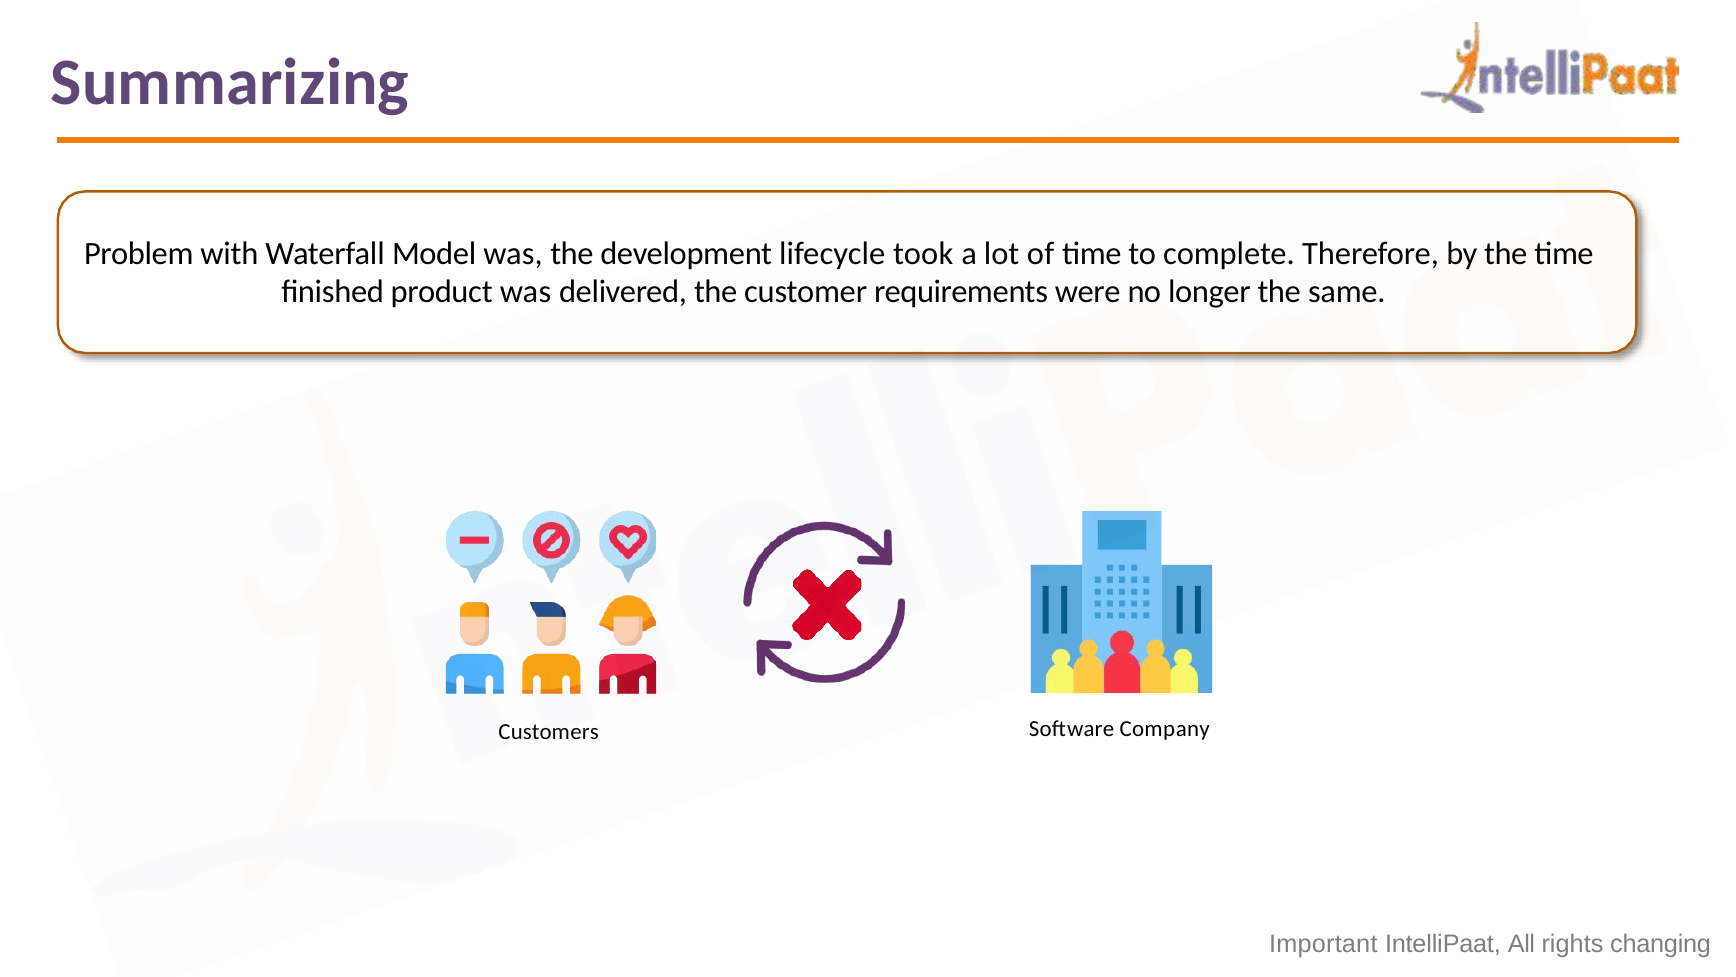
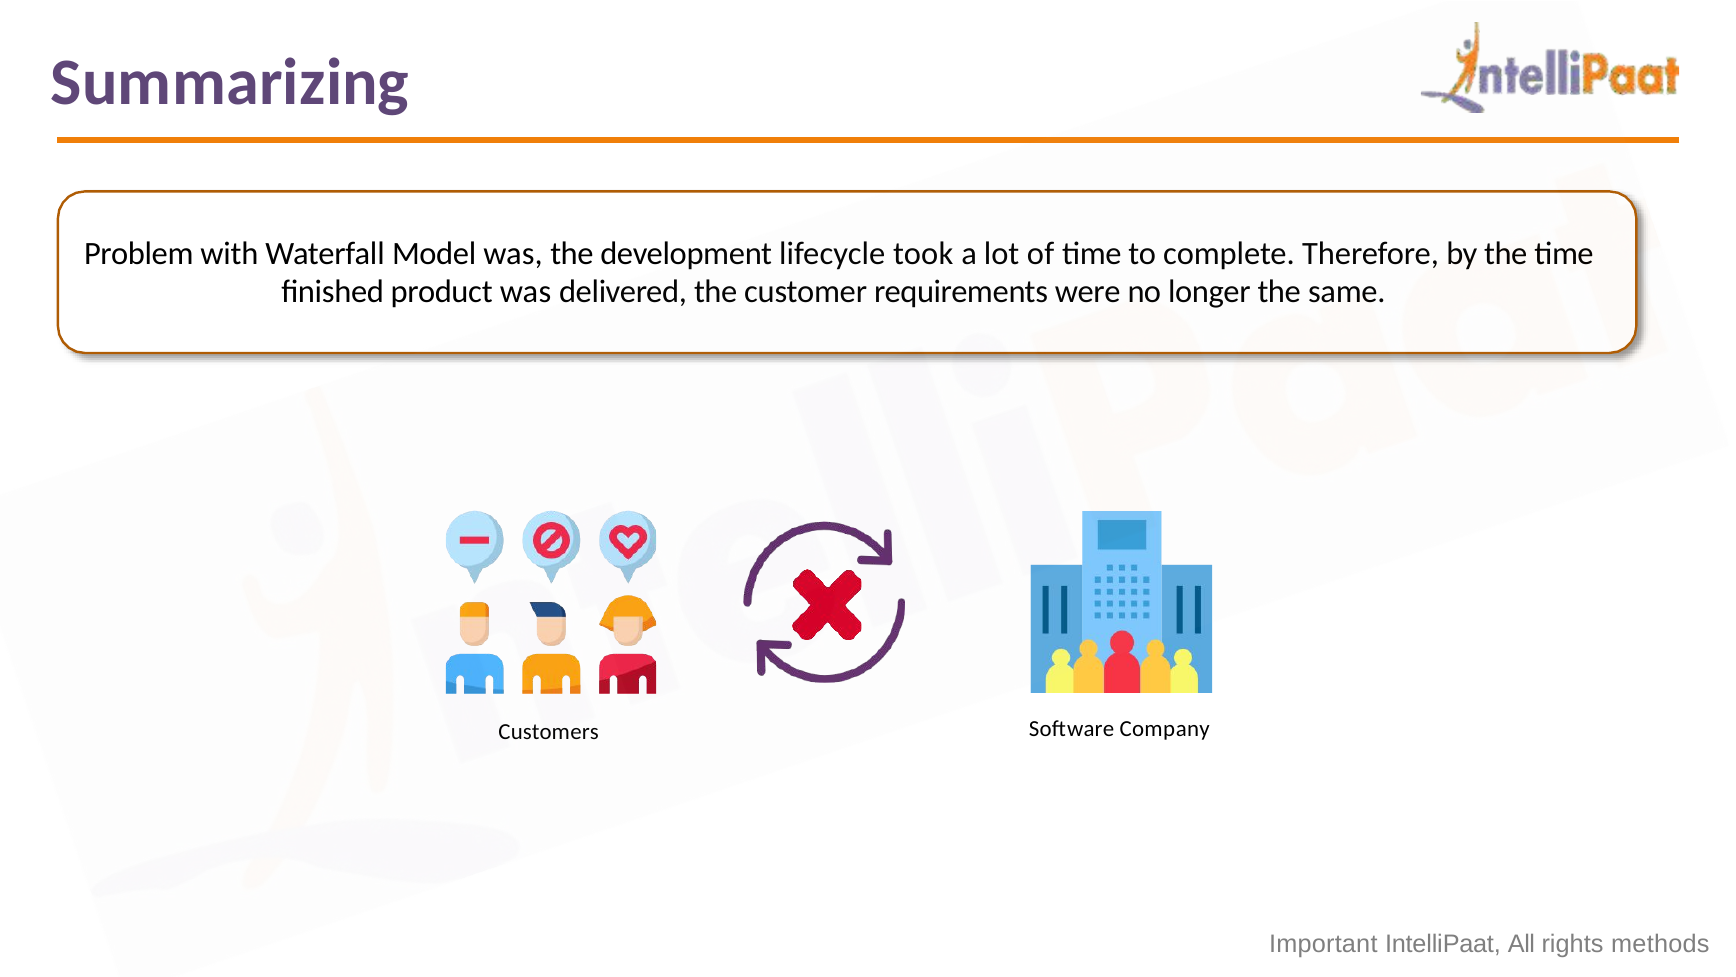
changing: changing -> methods
